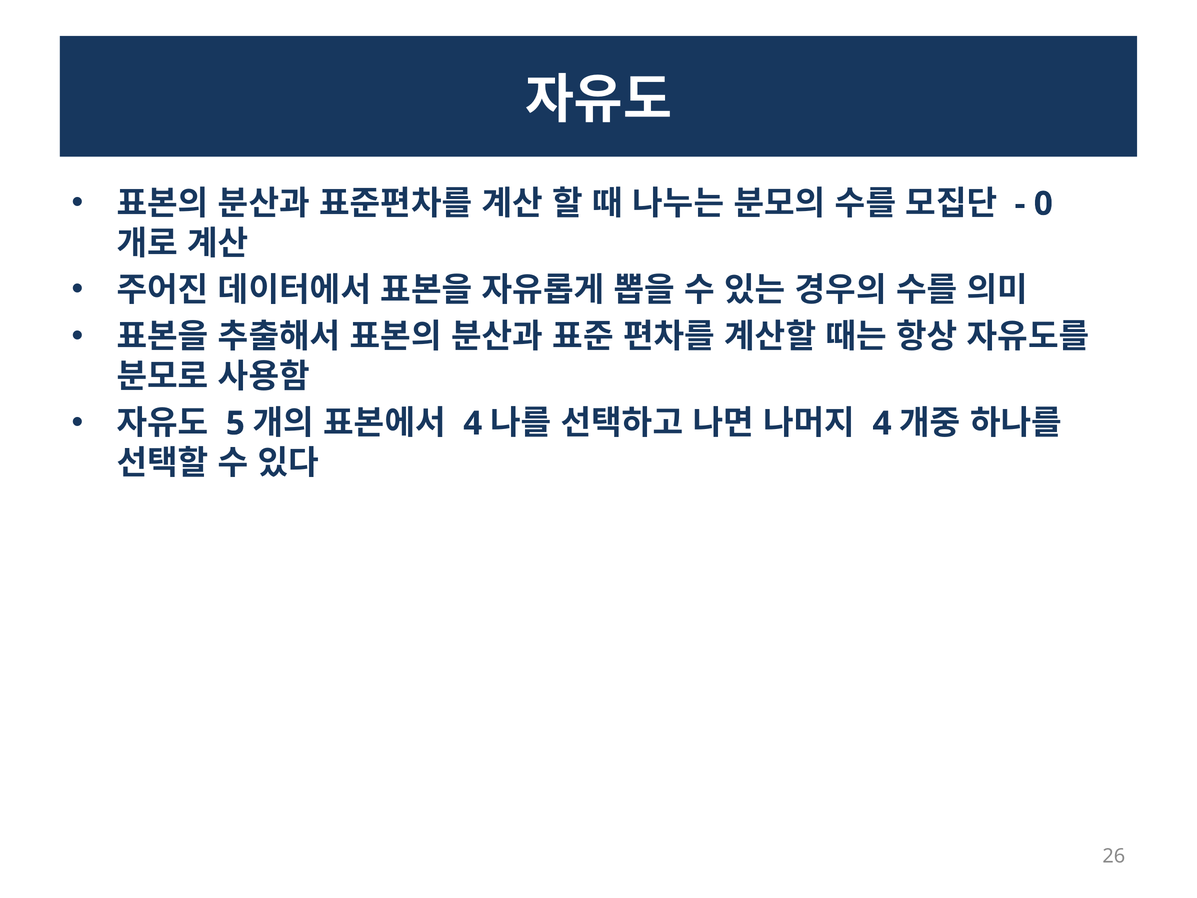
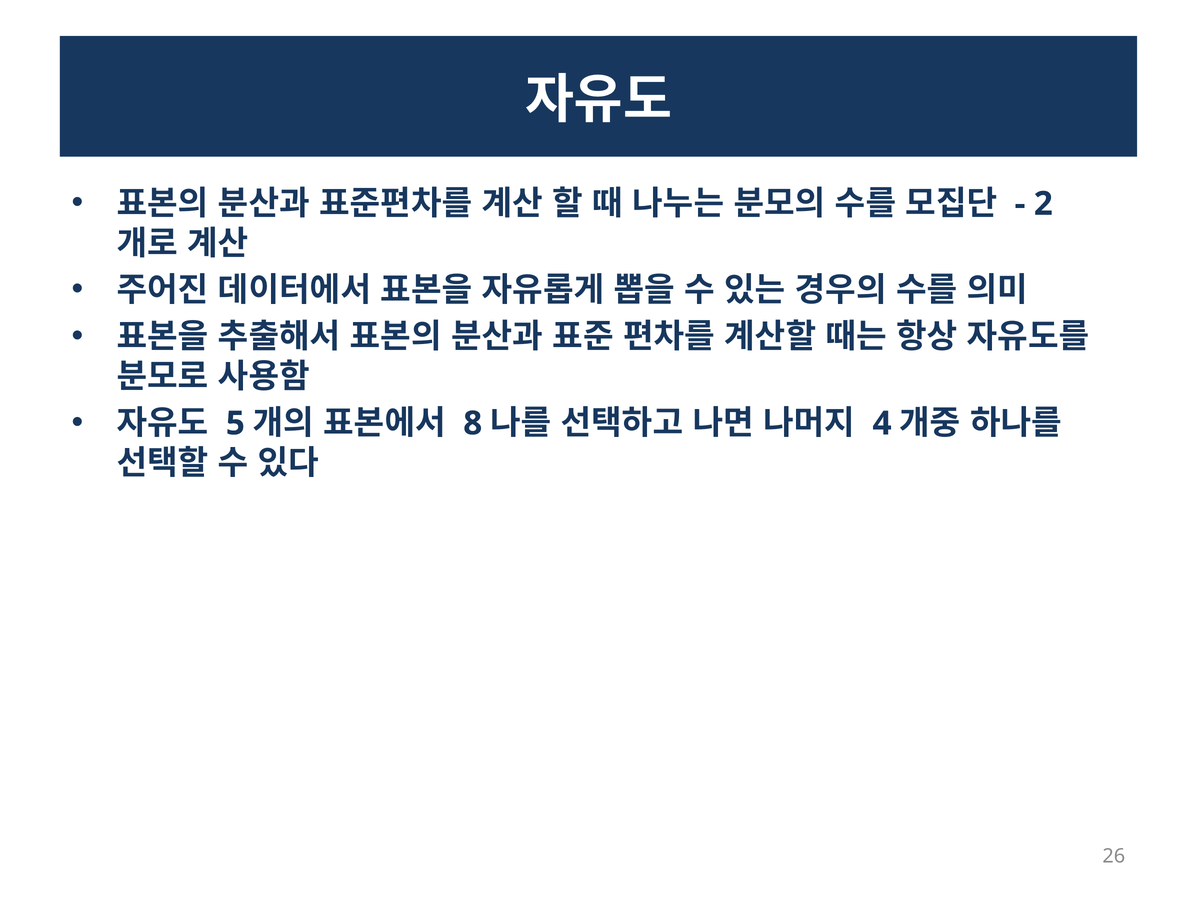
0: 0 -> 2
4 at (473, 423): 4 -> 8
